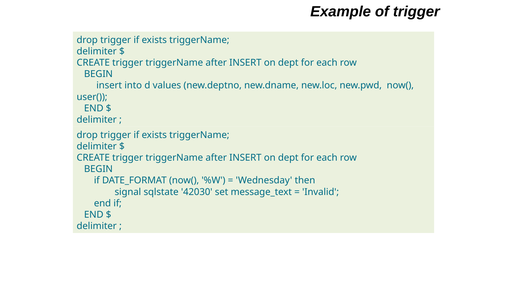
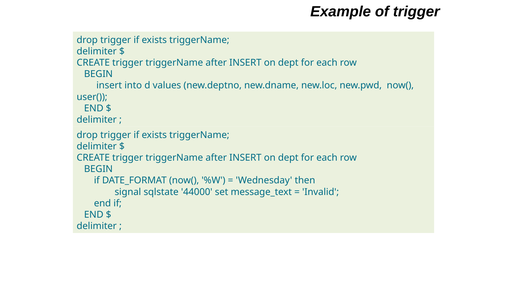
42030: 42030 -> 44000
